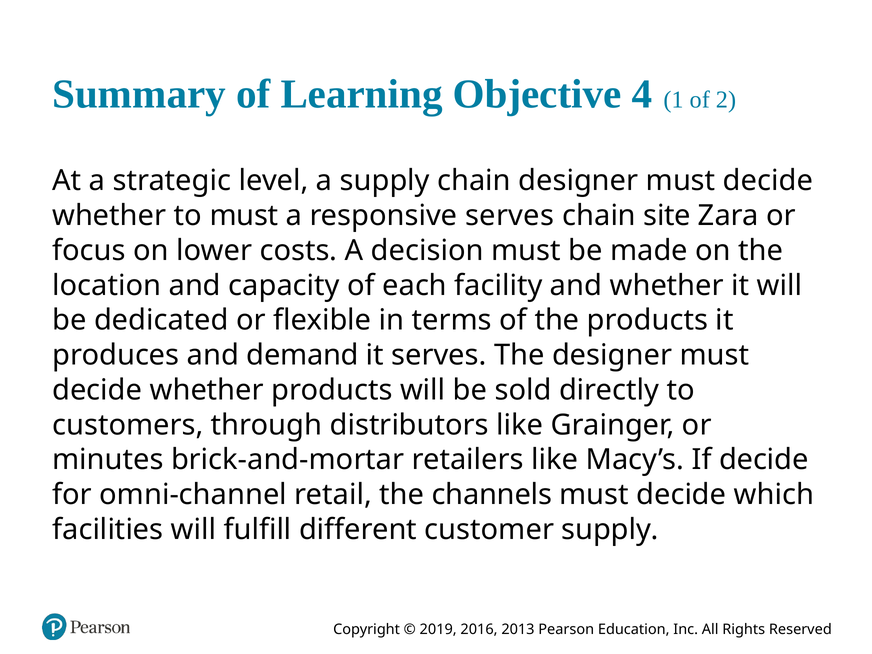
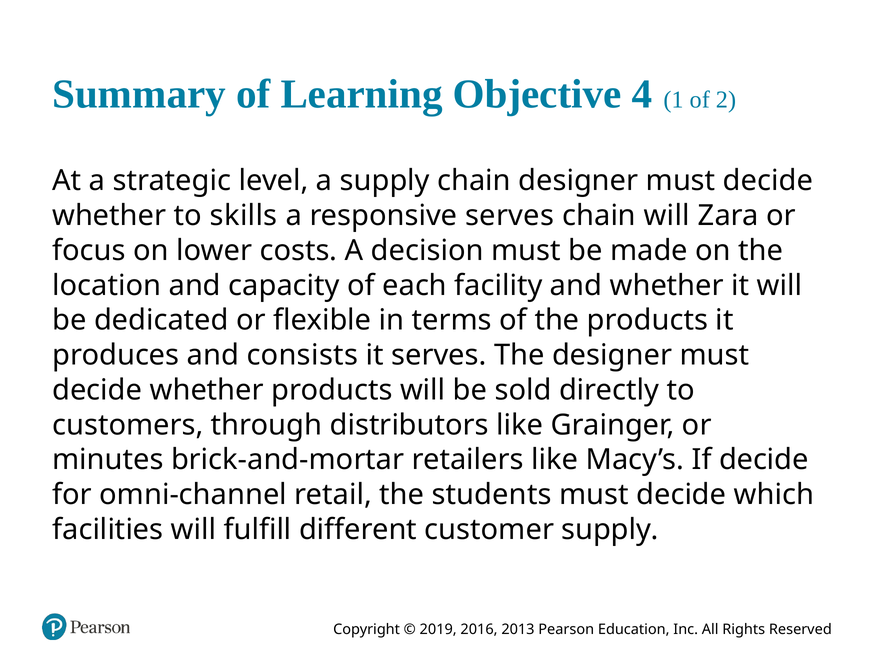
to must: must -> skills
chain site: site -> will
demand: demand -> consists
channels: channels -> students
